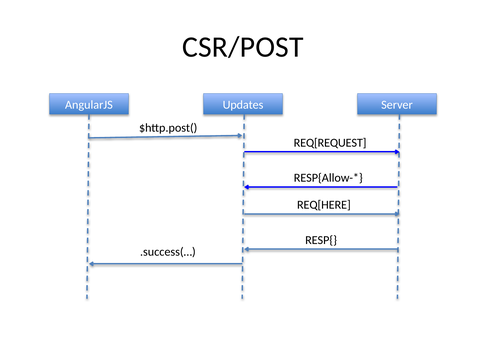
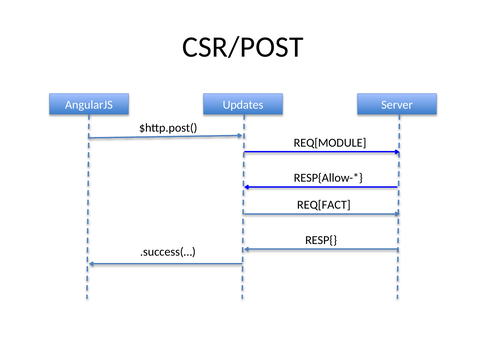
REQ[REQUEST: REQ[REQUEST -> REQ[MODULE
REQ[HERE: REQ[HERE -> REQ[FACT
